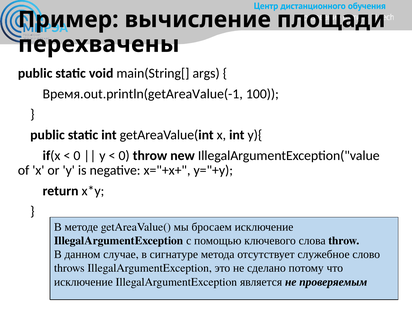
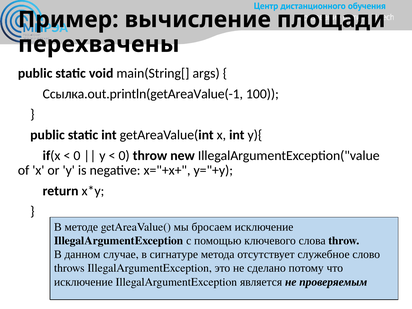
Время.out.println(getAreaValue(-1: Время.out.println(getAreaValue(-1 -> Ссылка.out.println(getAreaValue(-1
